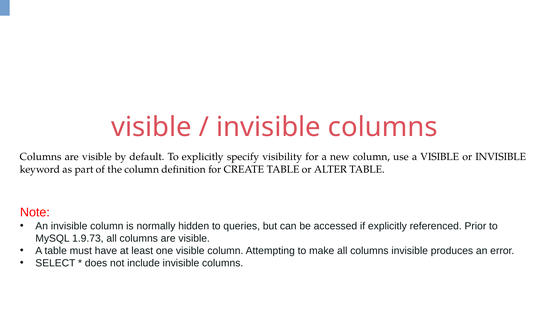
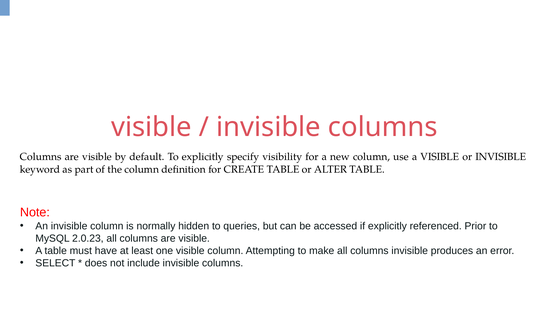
1.9.73: 1.9.73 -> 2.0.23
